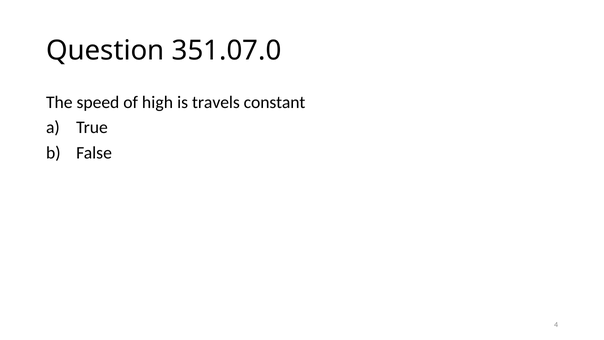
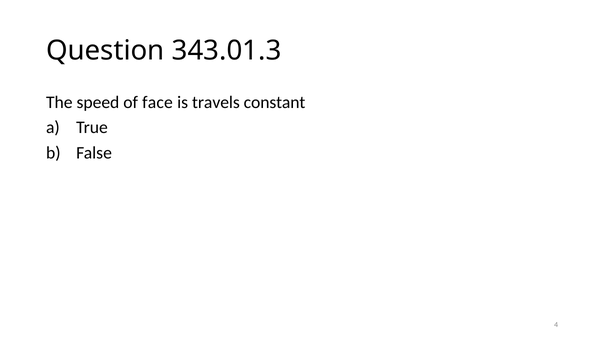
351.07.0: 351.07.0 -> 343.01.3
high: high -> face
